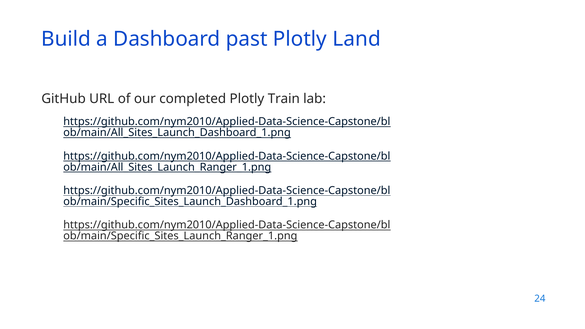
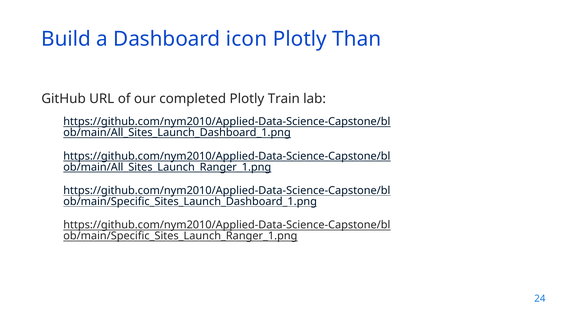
past: past -> icon
Land: Land -> Than
